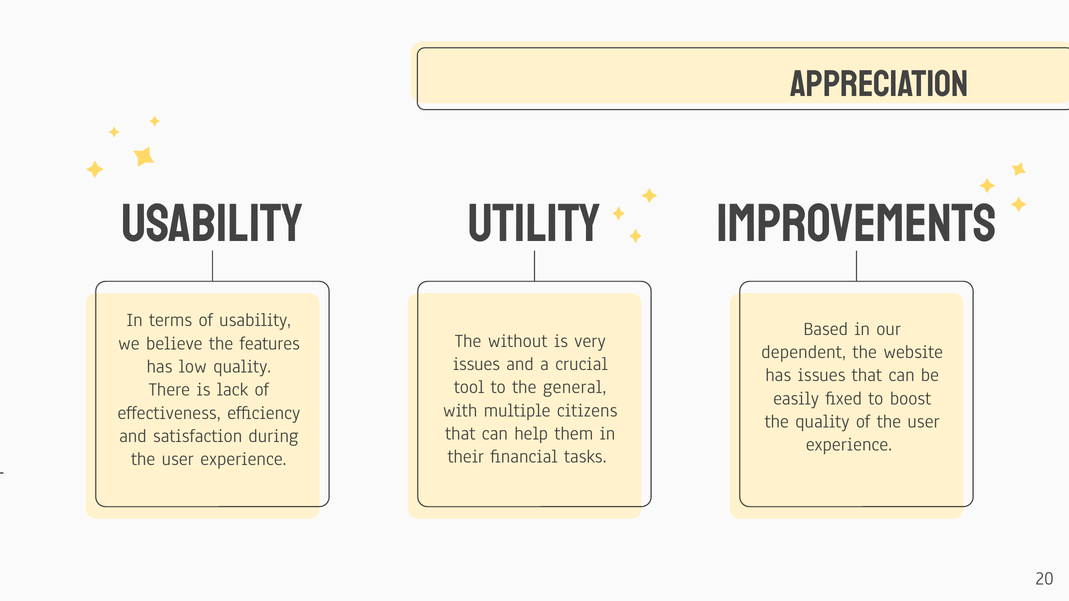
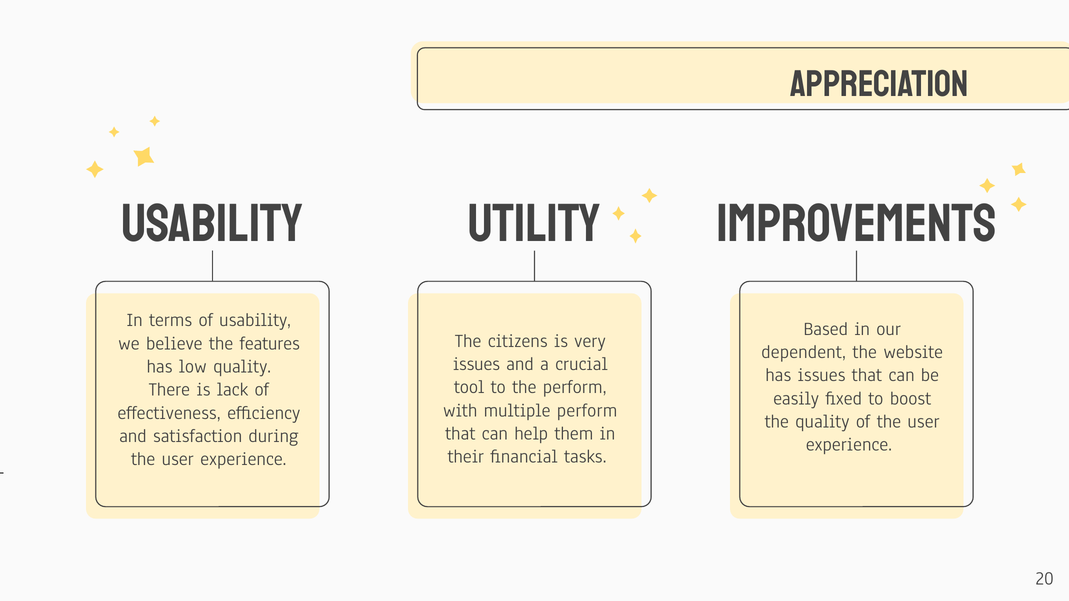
without: without -> citizens
the general: general -> perform
multiple citizens: citizens -> perform
